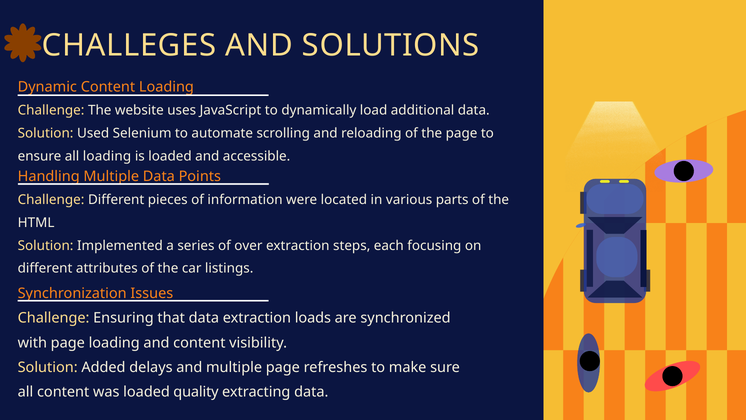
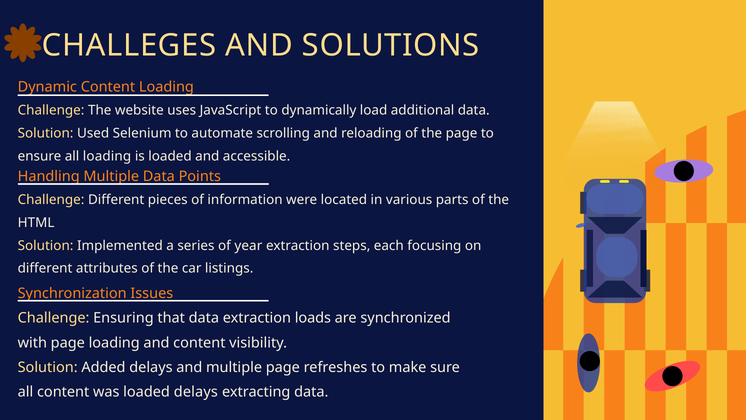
over: over -> year
loaded quality: quality -> delays
